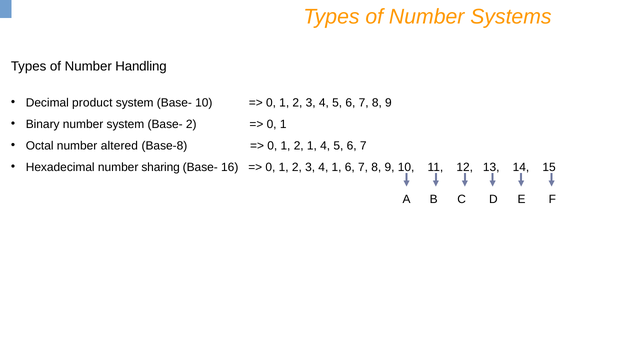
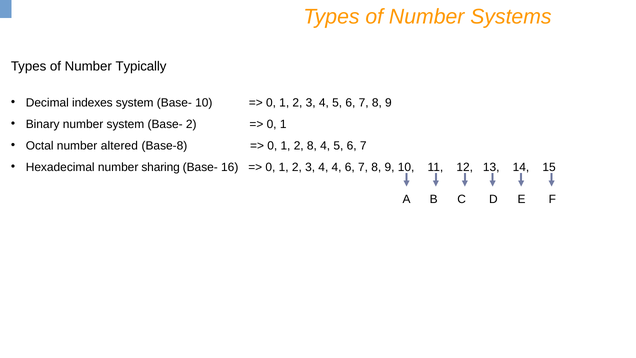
Handling: Handling -> Typically
product: product -> indexes
2 1: 1 -> 8
4 1: 1 -> 4
